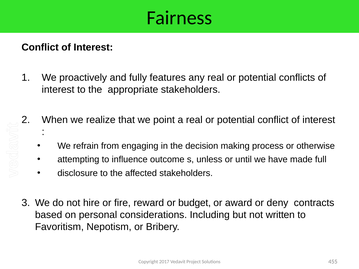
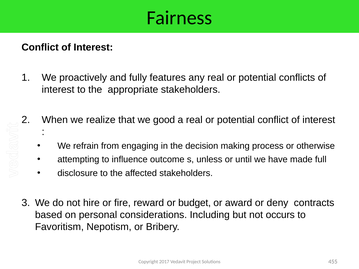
point: point -> good
written: written -> occurs
